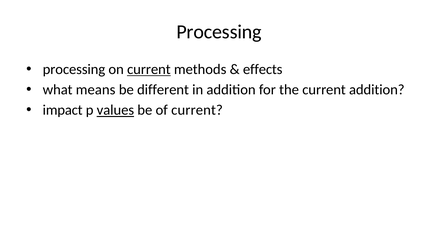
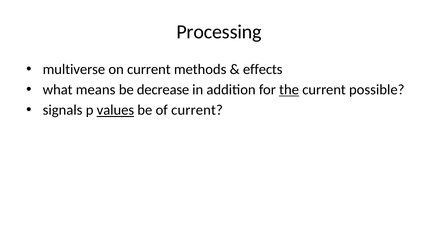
processing at (74, 69): processing -> multiverse
current at (149, 69) underline: present -> none
different: different -> decrease
the underline: none -> present
current addition: addition -> possible
impact: impact -> signals
